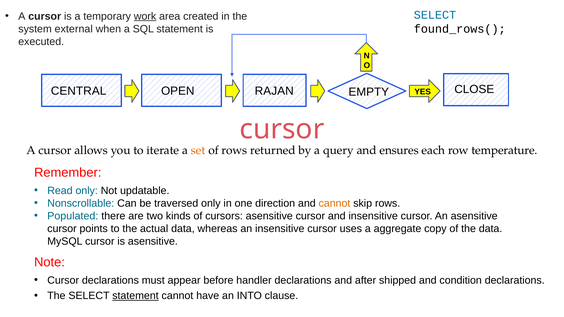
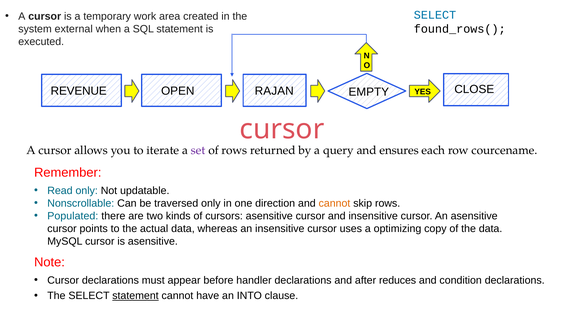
work underline: present -> none
CENTRAL: CENTRAL -> REVENUE
set colour: orange -> purple
temperature: temperature -> courcename
aggregate: aggregate -> optimizing
shipped: shipped -> reduces
